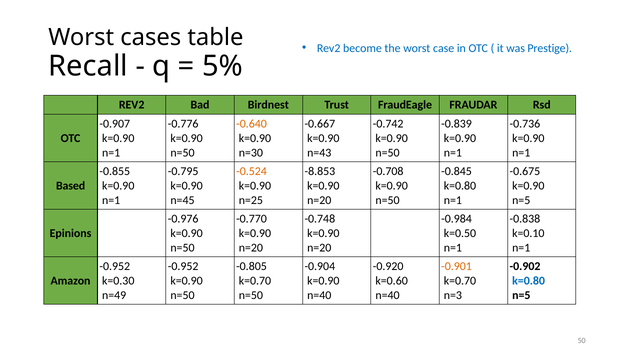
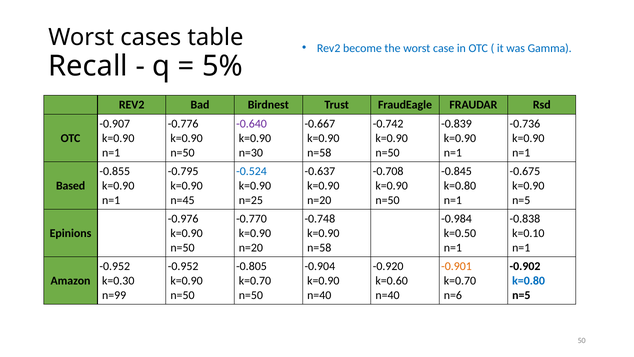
Prestige: Prestige -> Gamma
-0.640 colour: orange -> purple
n=43 at (319, 153): n=43 -> n=58
-0.524 colour: orange -> blue
-8.853: -8.853 -> -0.637
n=20 at (319, 248): n=20 -> n=58
n=49: n=49 -> n=99
n=3: n=3 -> n=6
